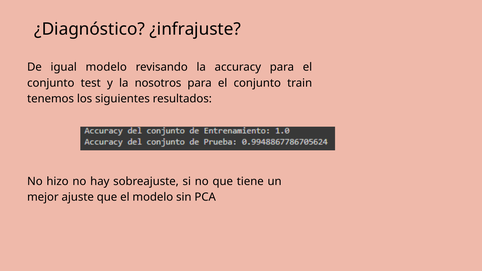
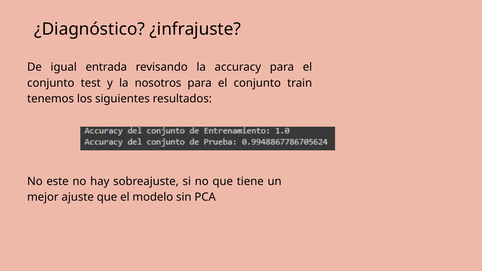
igual modelo: modelo -> entrada
hizo: hizo -> este
